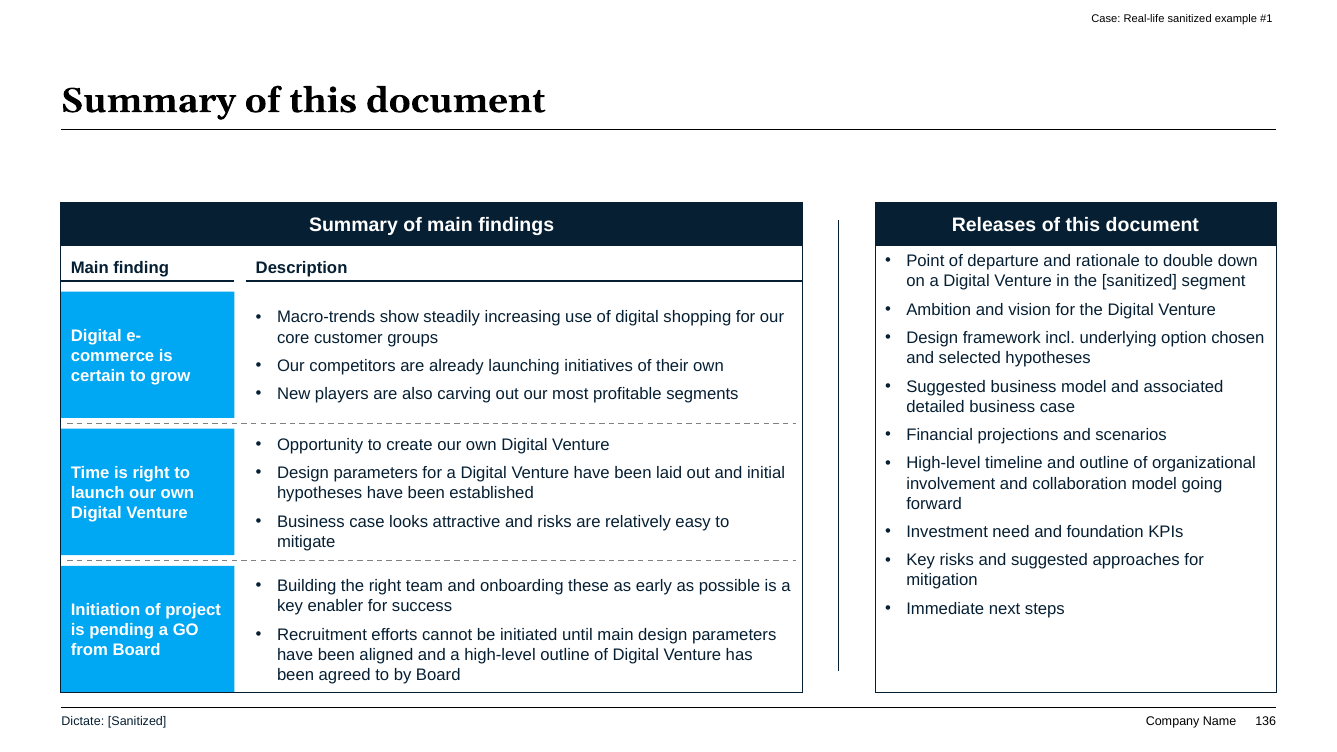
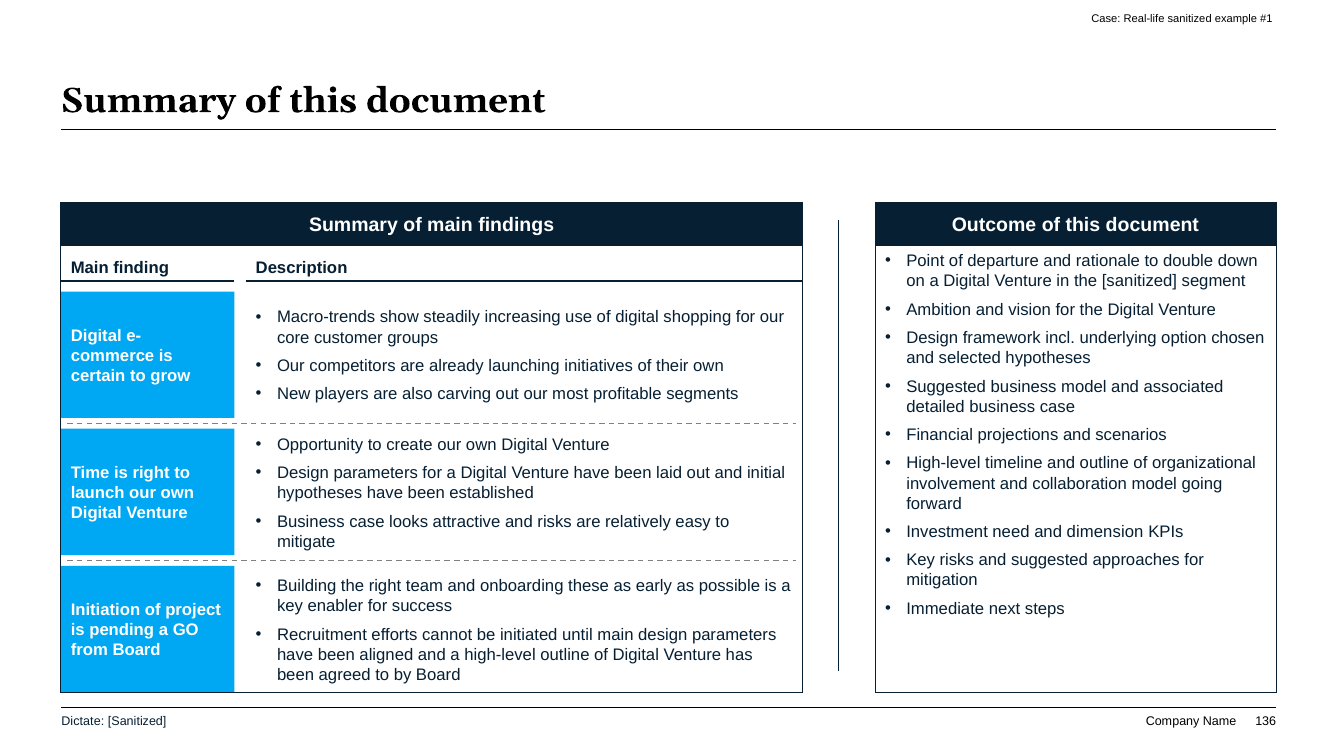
Releases: Releases -> Outcome
foundation: foundation -> dimension
